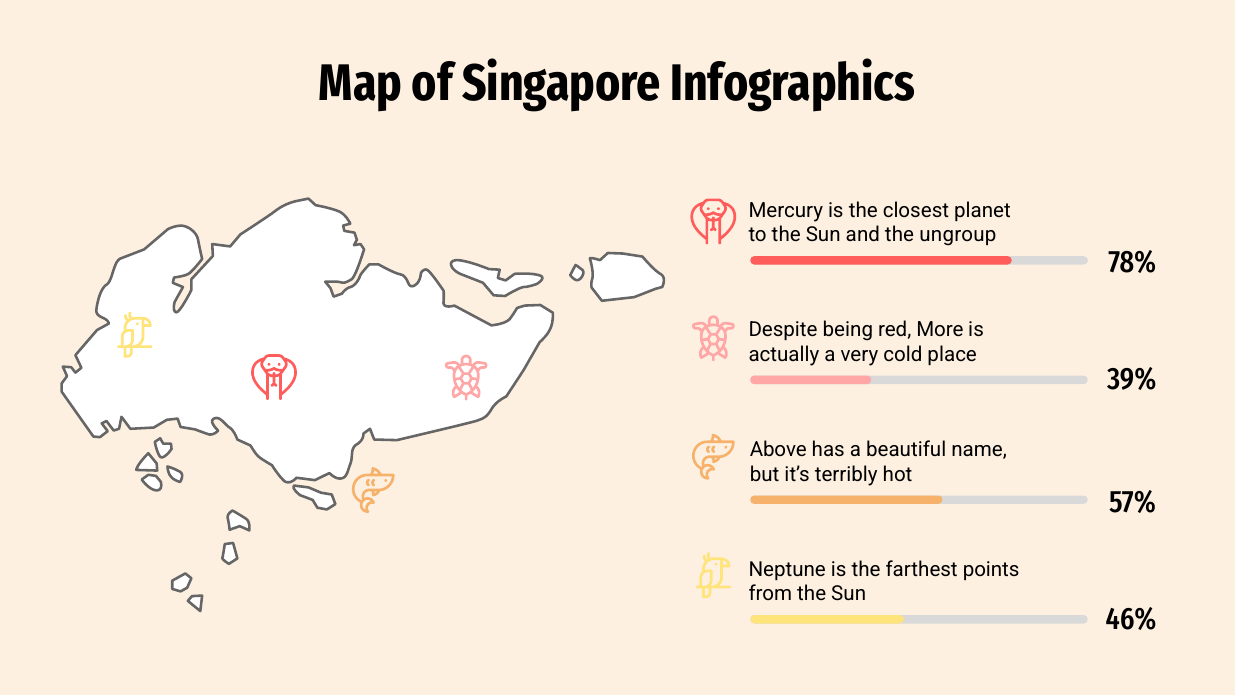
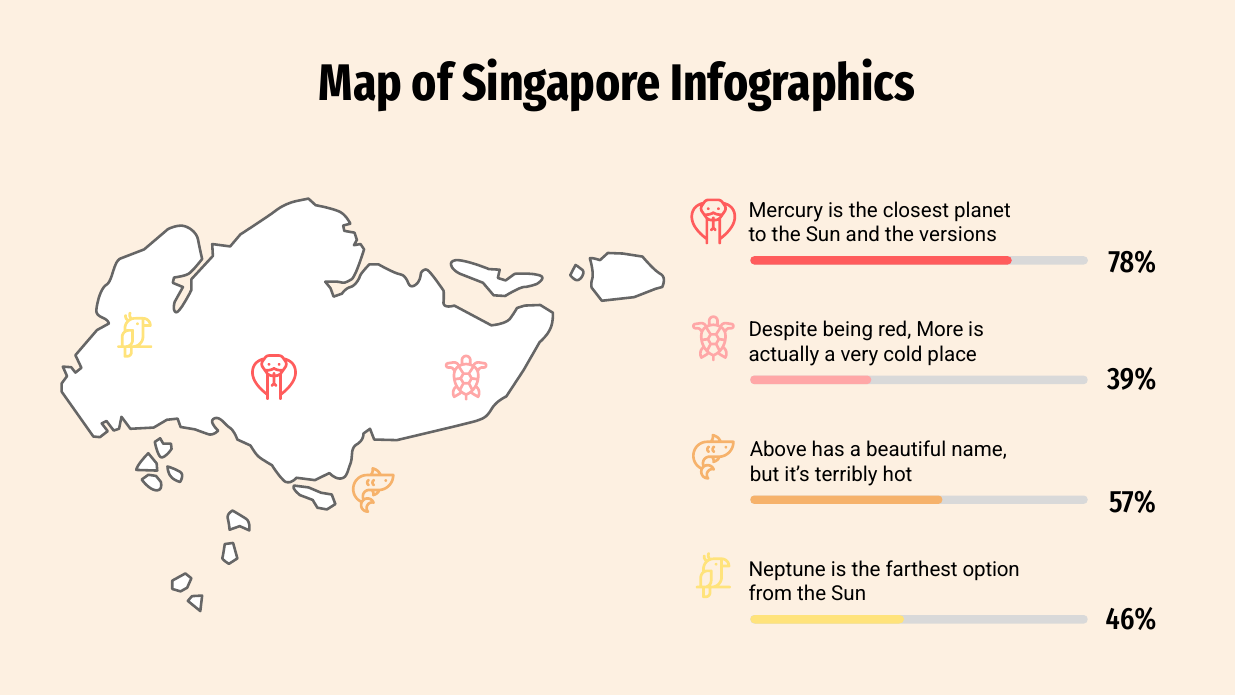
ungroup: ungroup -> versions
points: points -> option
